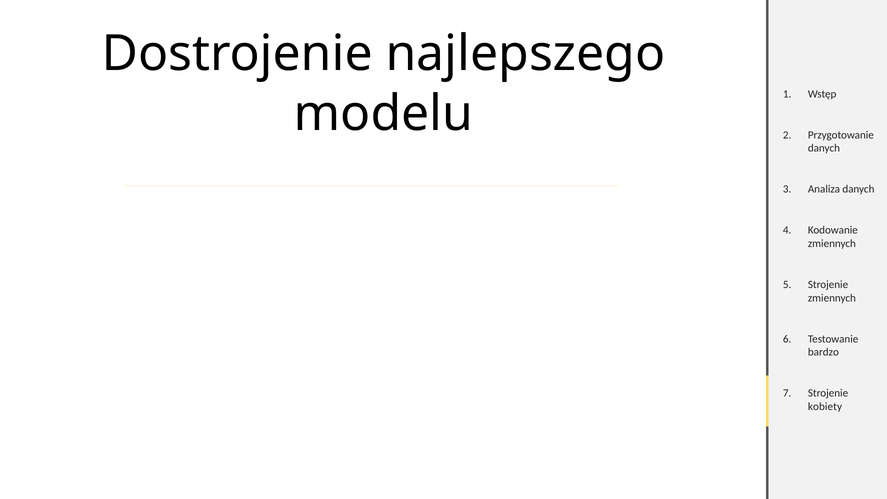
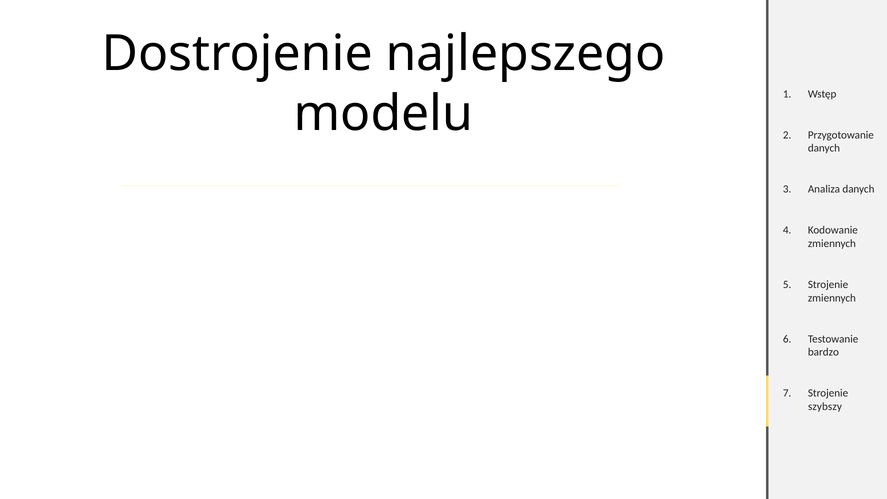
kobiety: kobiety -> szybszy
